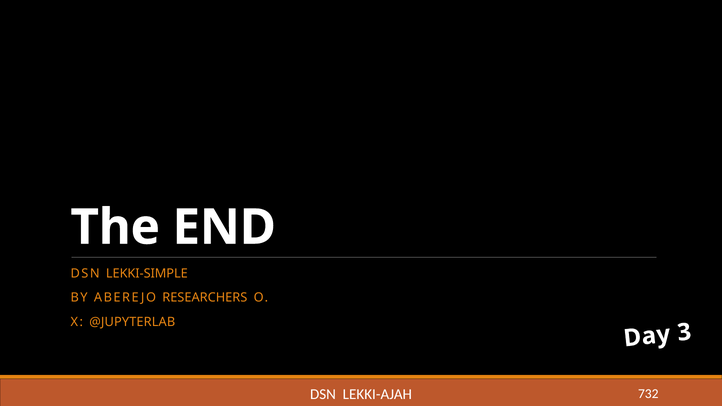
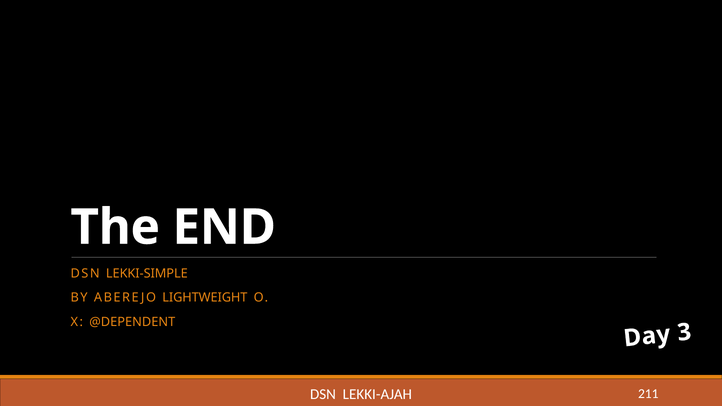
RESEARCHERS: RESEARCHERS -> LIGHTWEIGHT
@JUPYTERLAB: @JUPYTERLAB -> @DEPENDENT
732: 732 -> 211
